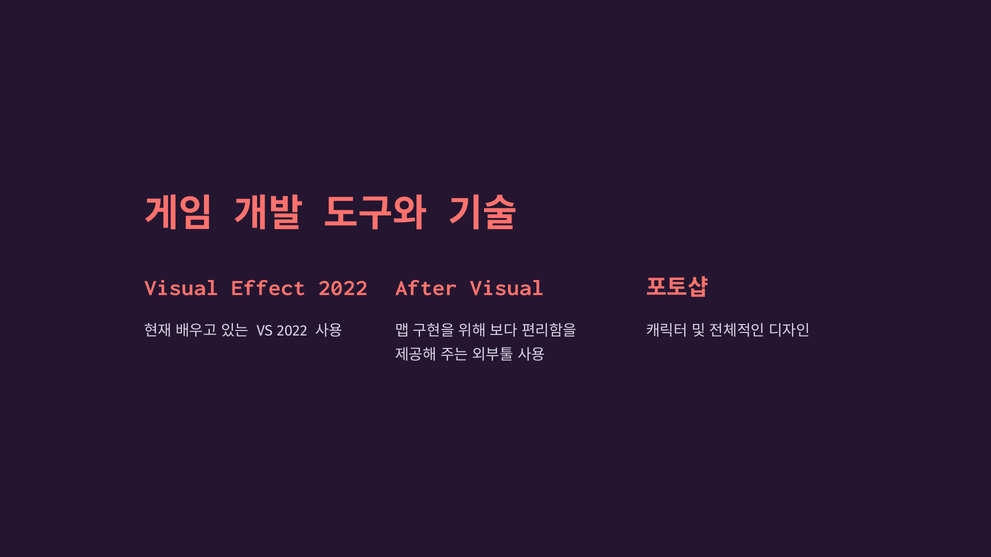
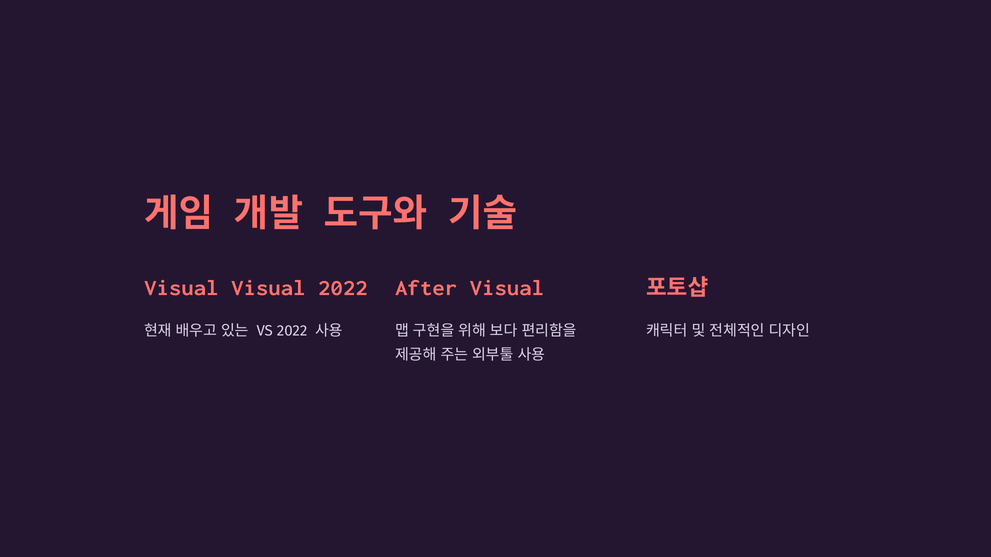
Visual Effect: Effect -> Visual
